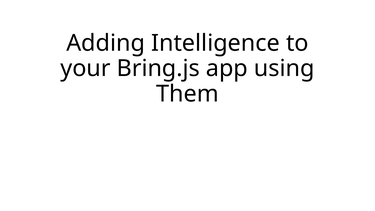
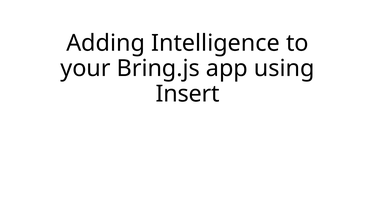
Them: Them -> Insert
